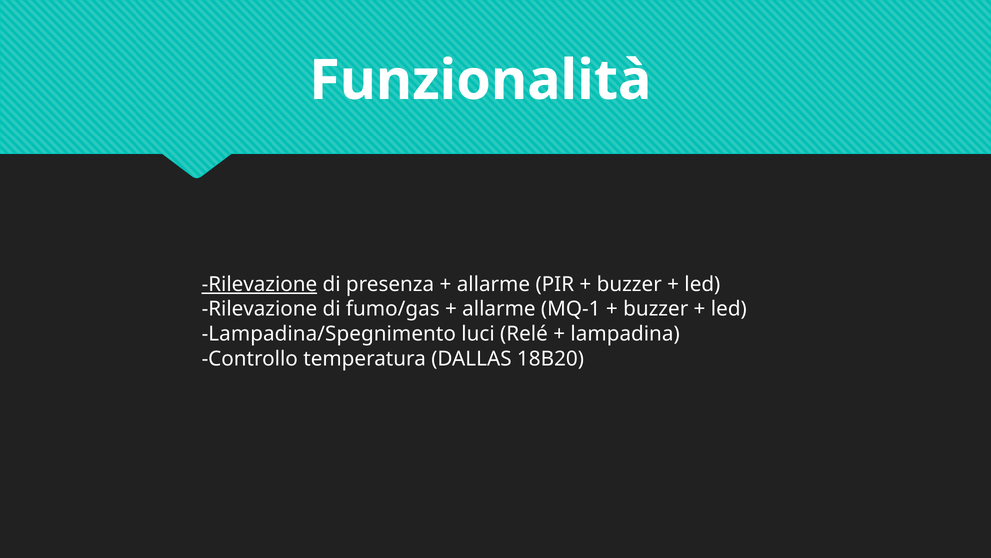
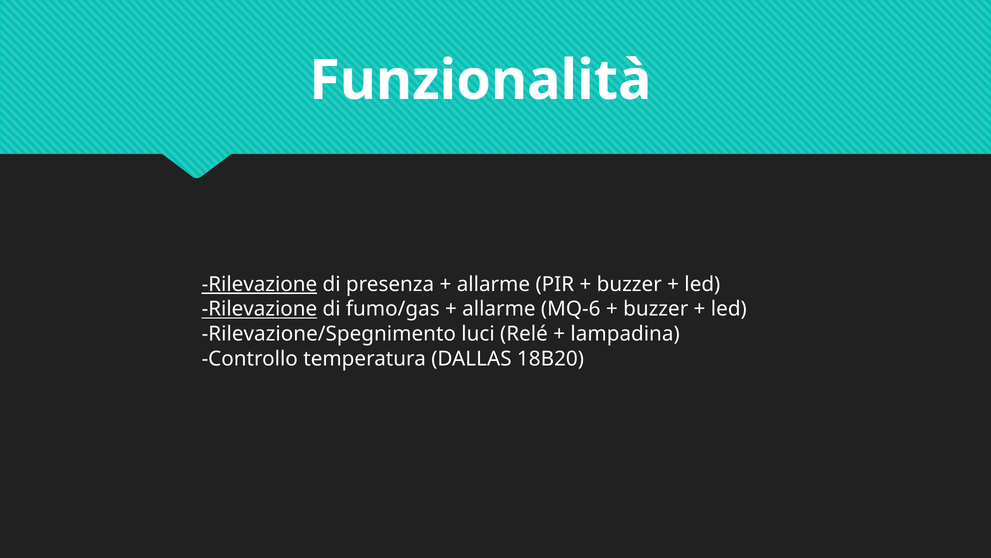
Rilevazione at (259, 309) underline: none -> present
MQ-1: MQ-1 -> MQ-6
Lampadina/Spegnimento: Lampadina/Spegnimento -> Rilevazione/Spegnimento
